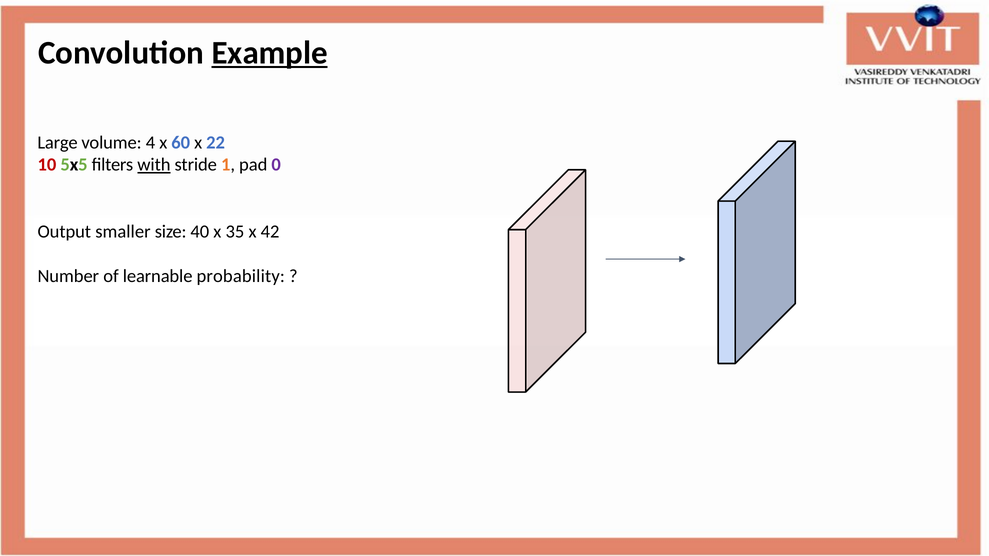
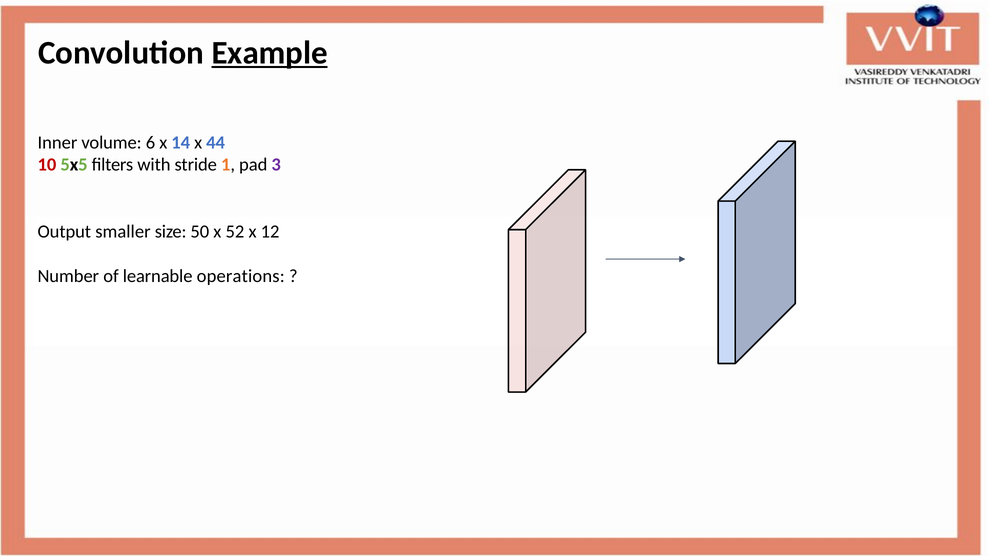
Large: Large -> Inner
4: 4 -> 6
60: 60 -> 14
22: 22 -> 44
with underline: present -> none
0: 0 -> 3
40: 40 -> 50
35: 35 -> 52
42: 42 -> 12
probability: probability -> operations
